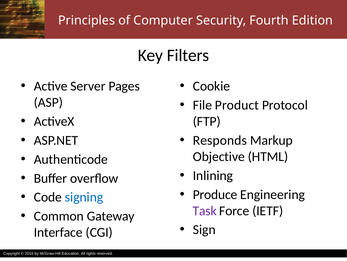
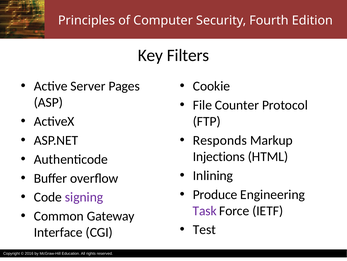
Product: Product -> Counter
Objective: Objective -> Injections
signing colour: blue -> purple
Sign: Sign -> Test
